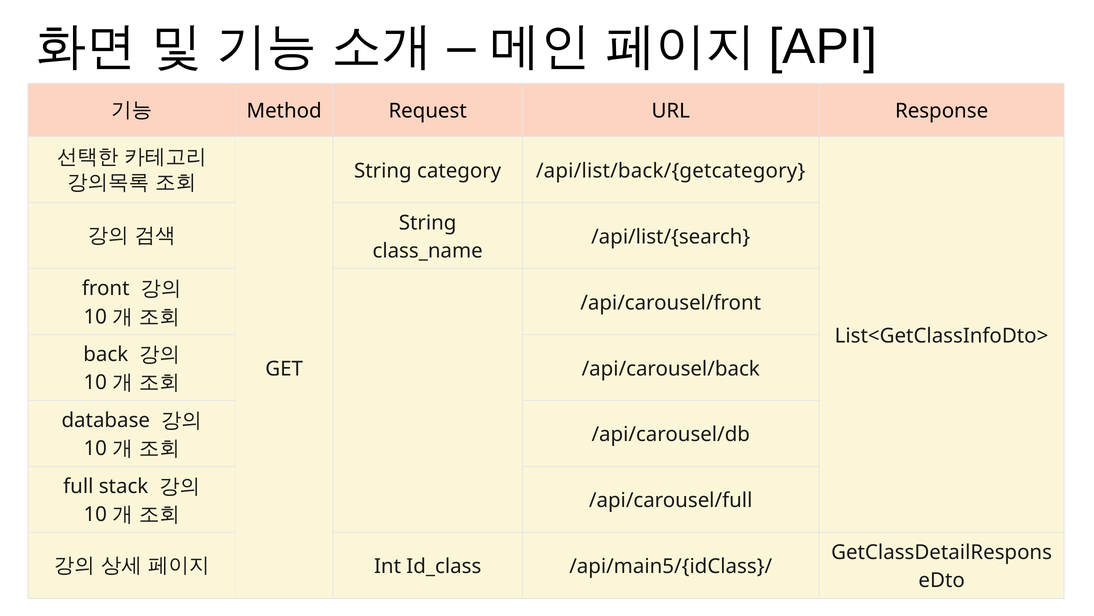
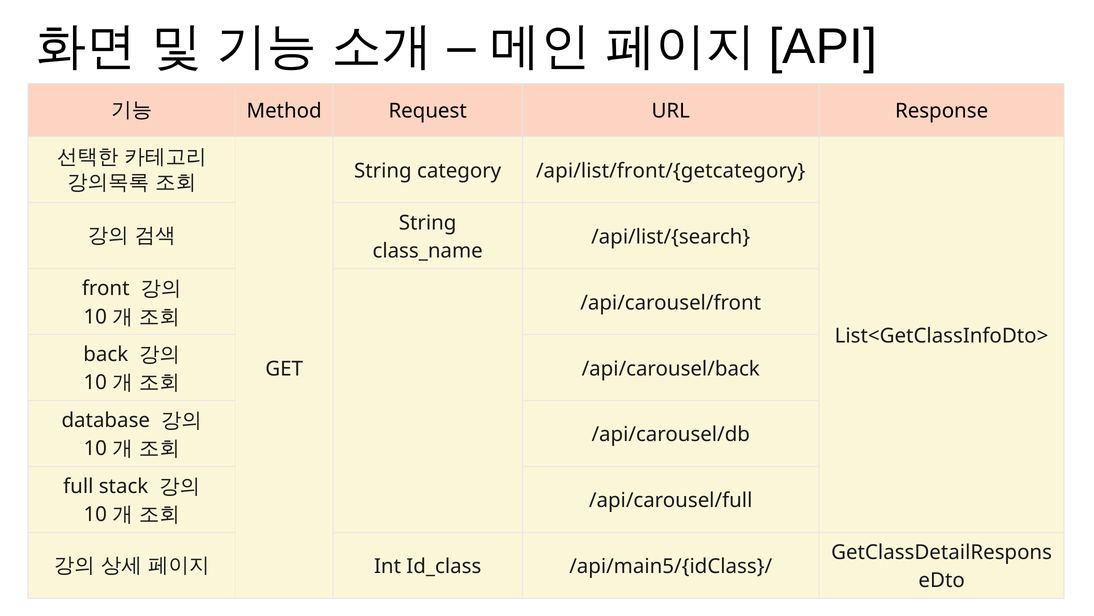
/api/list/back/{getcategory: /api/list/back/{getcategory -> /api/list/front/{getcategory
